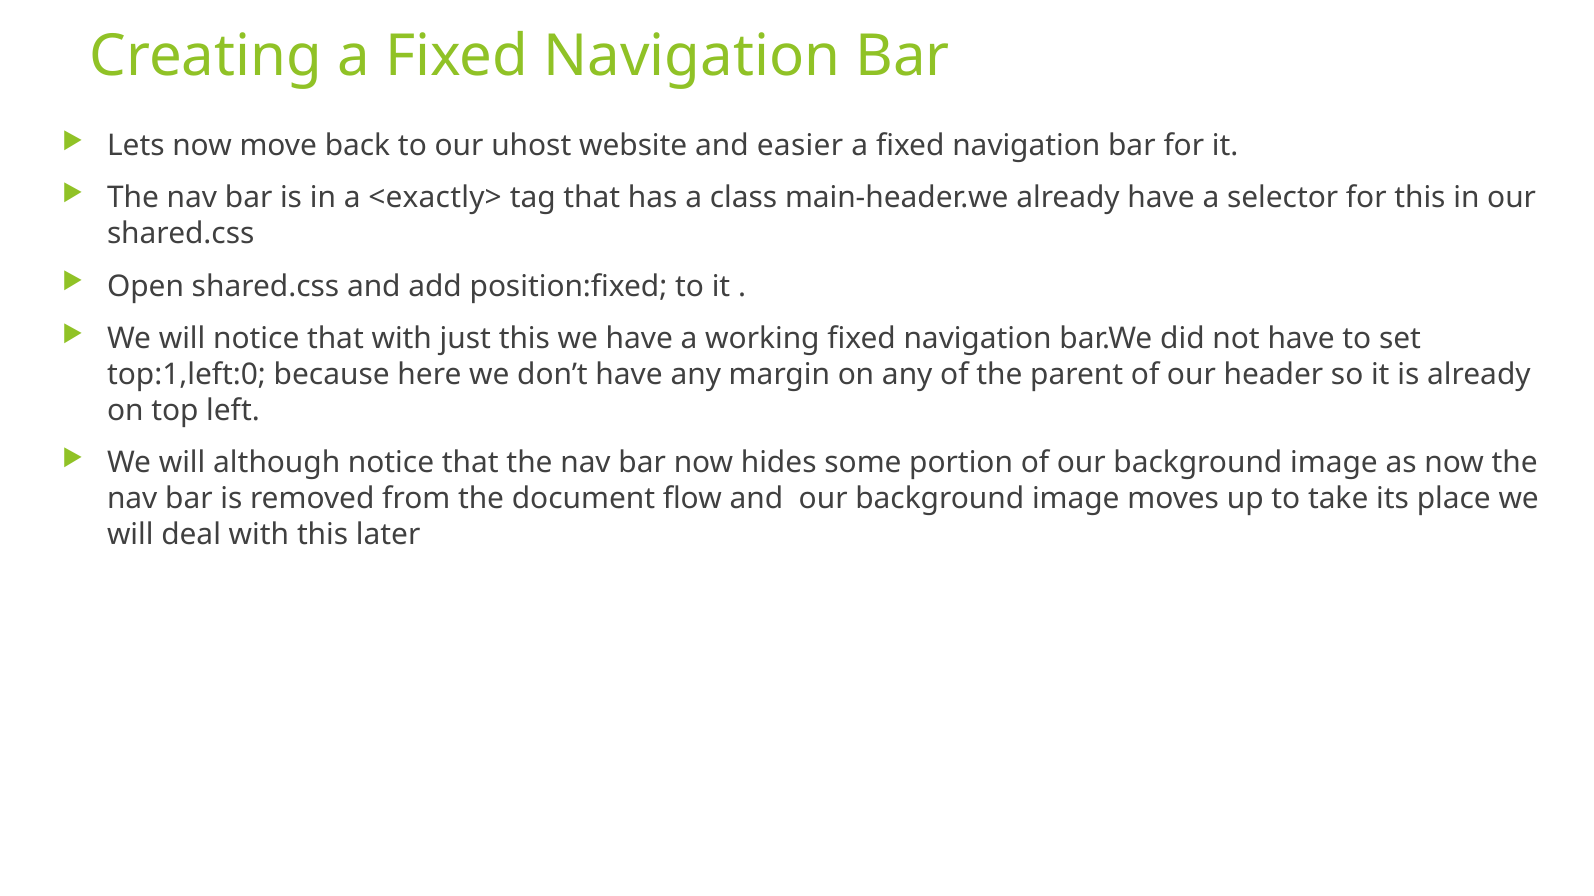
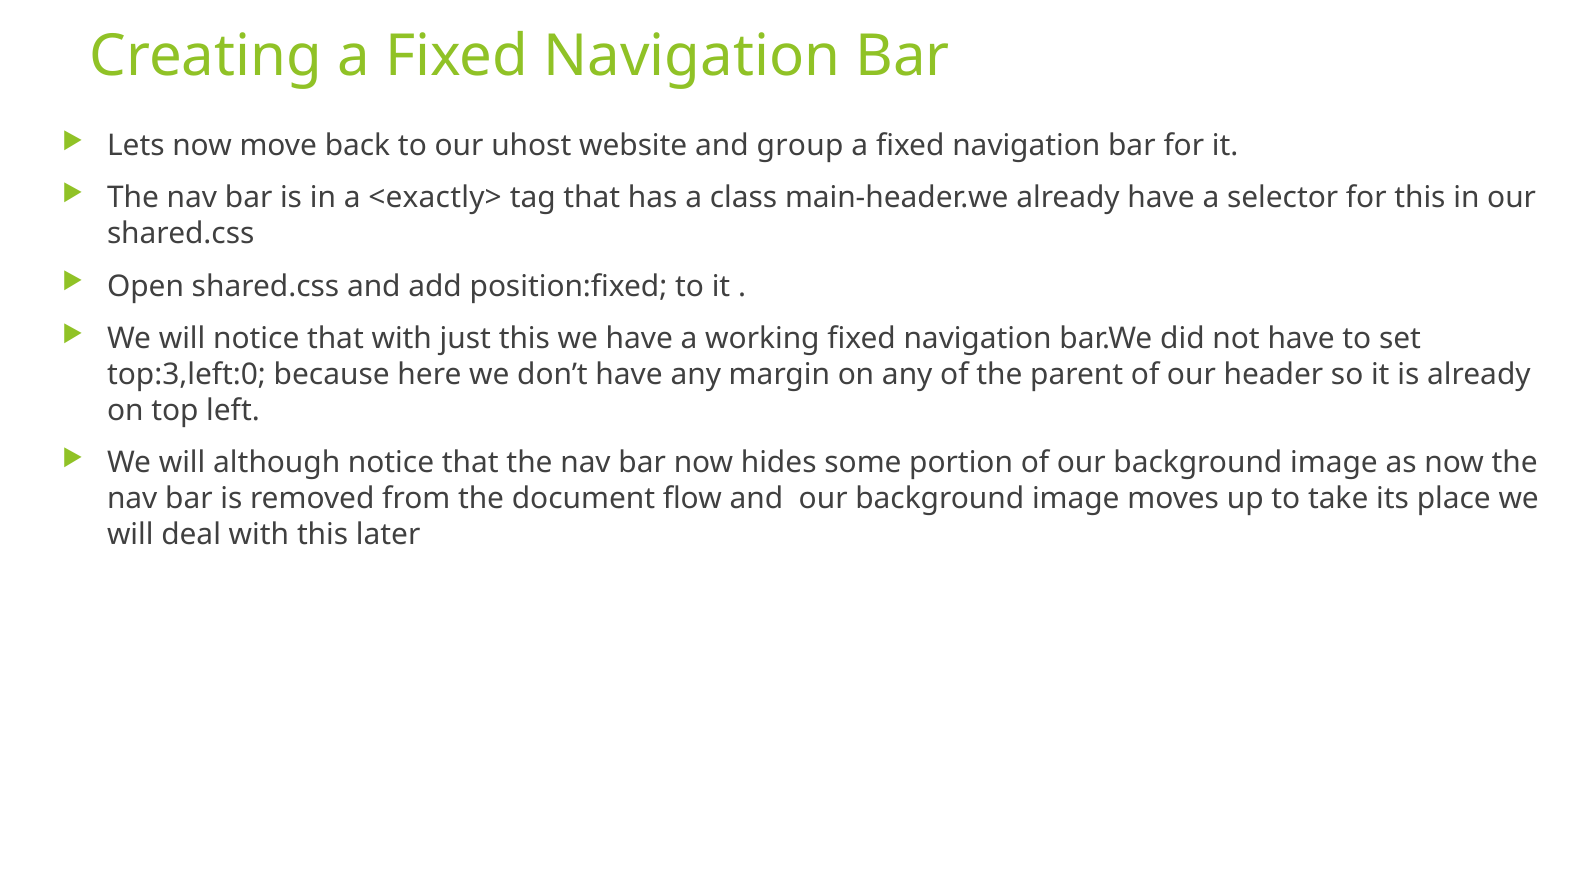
easier: easier -> group
top:1,left:0: top:1,left:0 -> top:3,left:0
